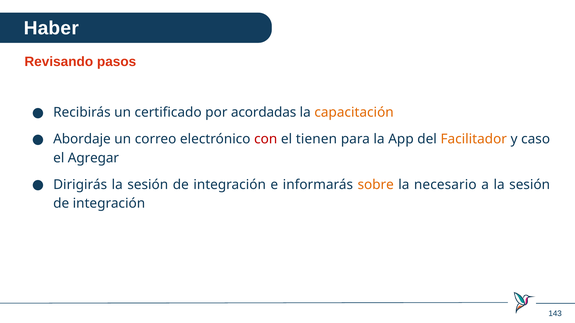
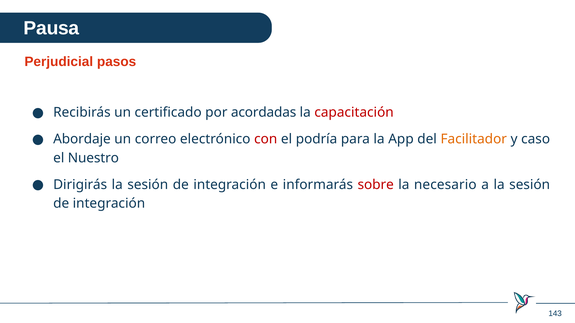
Haber: Haber -> Pausa
Revisando: Revisando -> Perjudicial
capacitación colour: orange -> red
tienen: tienen -> podría
Agregar: Agregar -> Nuestro
sobre colour: orange -> red
